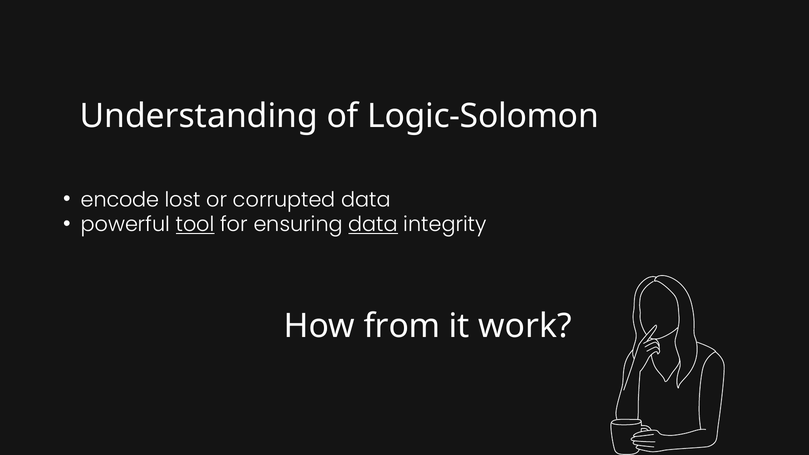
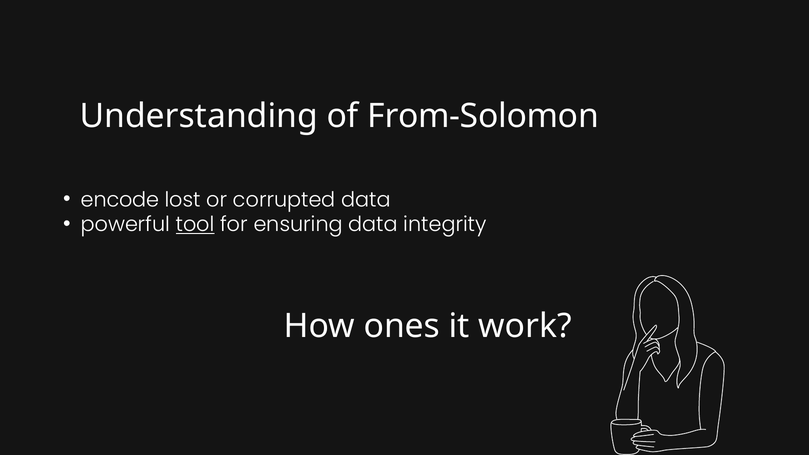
Logic-Solomon: Logic-Solomon -> From-Solomon
data at (373, 225) underline: present -> none
from: from -> ones
